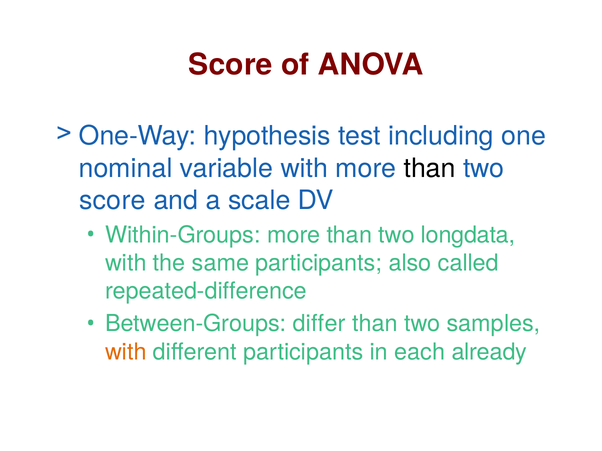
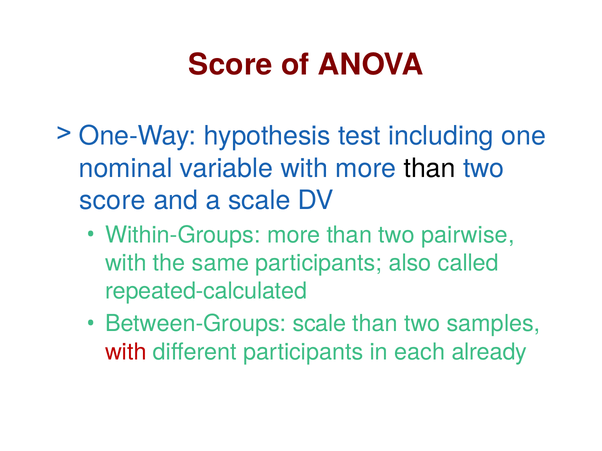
longdata: longdata -> pairwise
repeated-difference: repeated-difference -> repeated-calculated
Between-Groups differ: differ -> scale
with at (126, 352) colour: orange -> red
